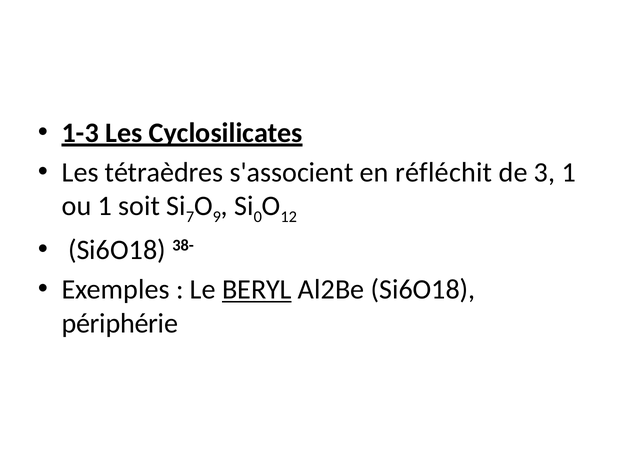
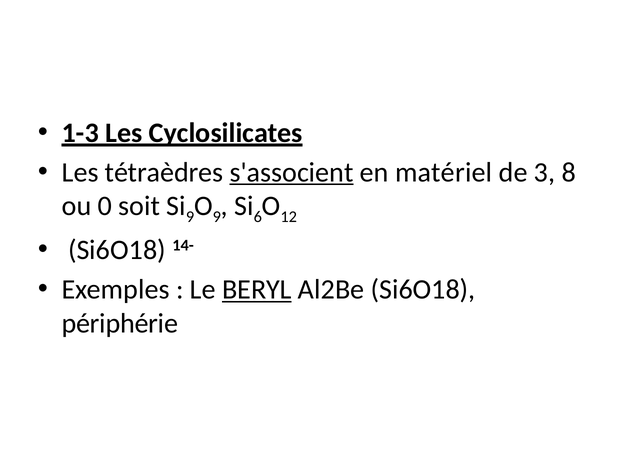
s'associent underline: none -> present
réfléchit: réfléchit -> matériel
3 1: 1 -> 8
ou 1: 1 -> 0
7 at (190, 217): 7 -> 9
0: 0 -> 6
38-: 38- -> 14-
